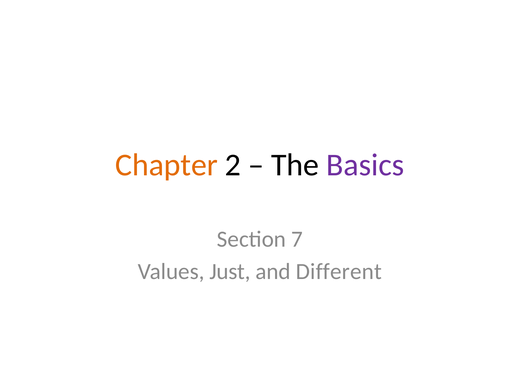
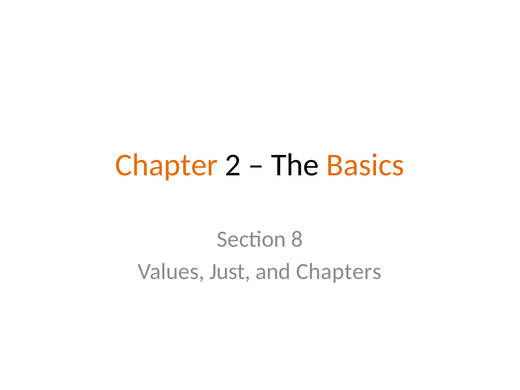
Basics colour: purple -> orange
7: 7 -> 8
Different: Different -> Chapters
